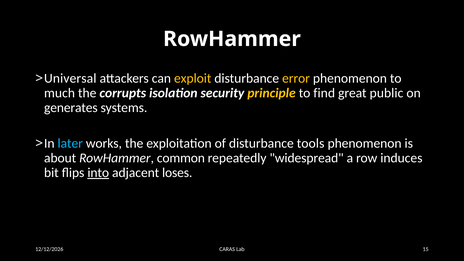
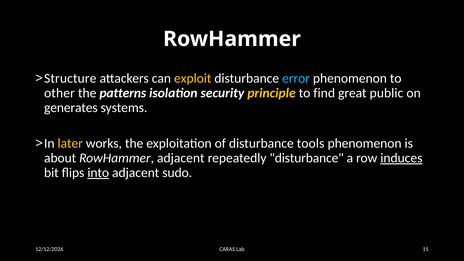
Universal: Universal -> Structure
error colour: yellow -> light blue
much: much -> other
corrupts: corrupts -> patterns
later colour: light blue -> yellow
RowHammer common: common -> adjacent
repeatedly widespread: widespread -> disturbance
induces underline: none -> present
loses: loses -> sudo
